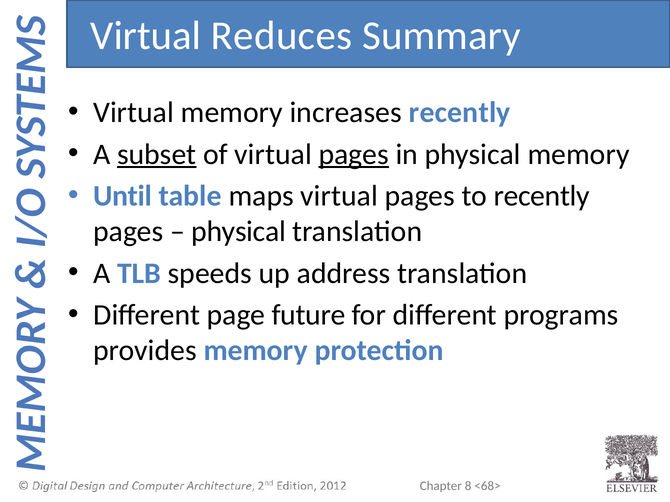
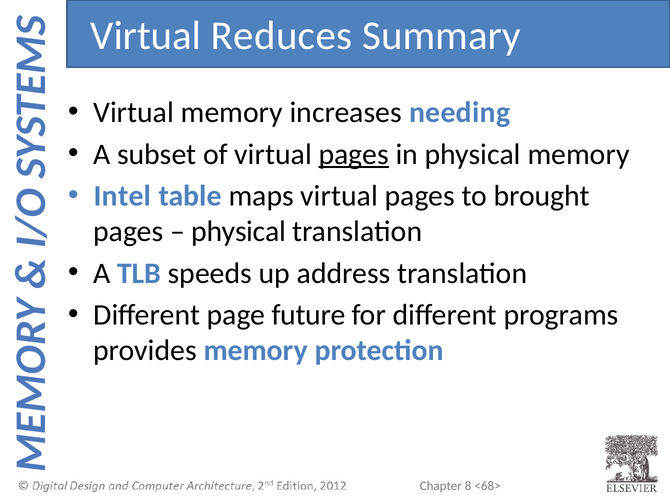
increases recently: recently -> needing
subset underline: present -> none
Until: Until -> Intel
to recently: recently -> brought
